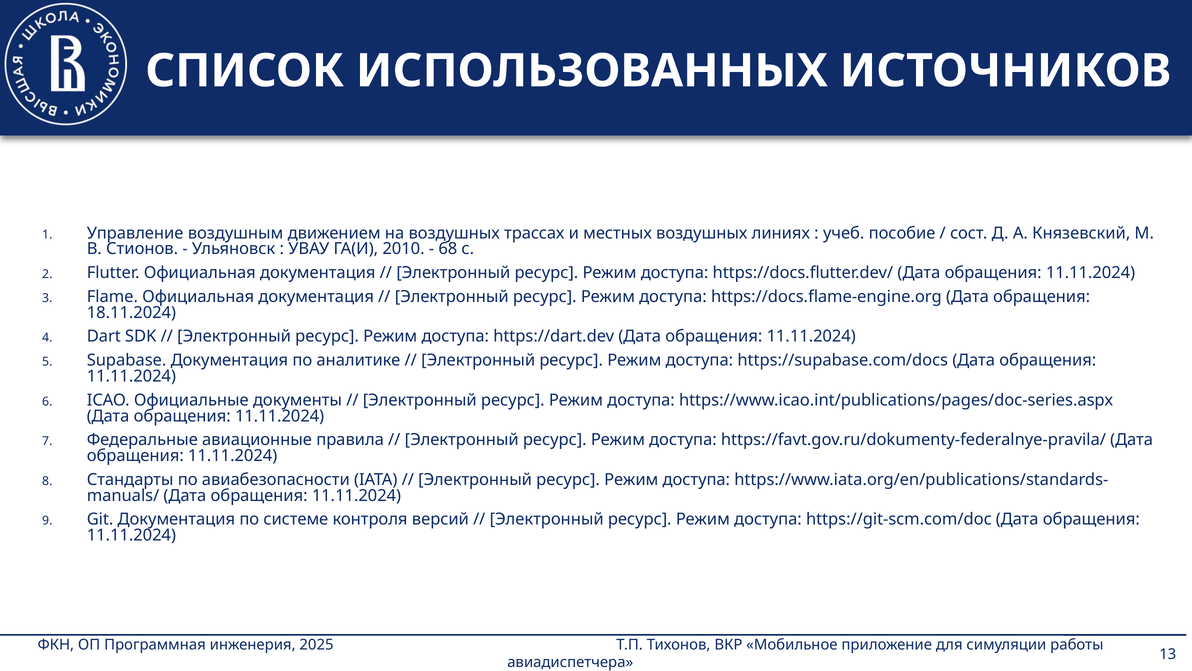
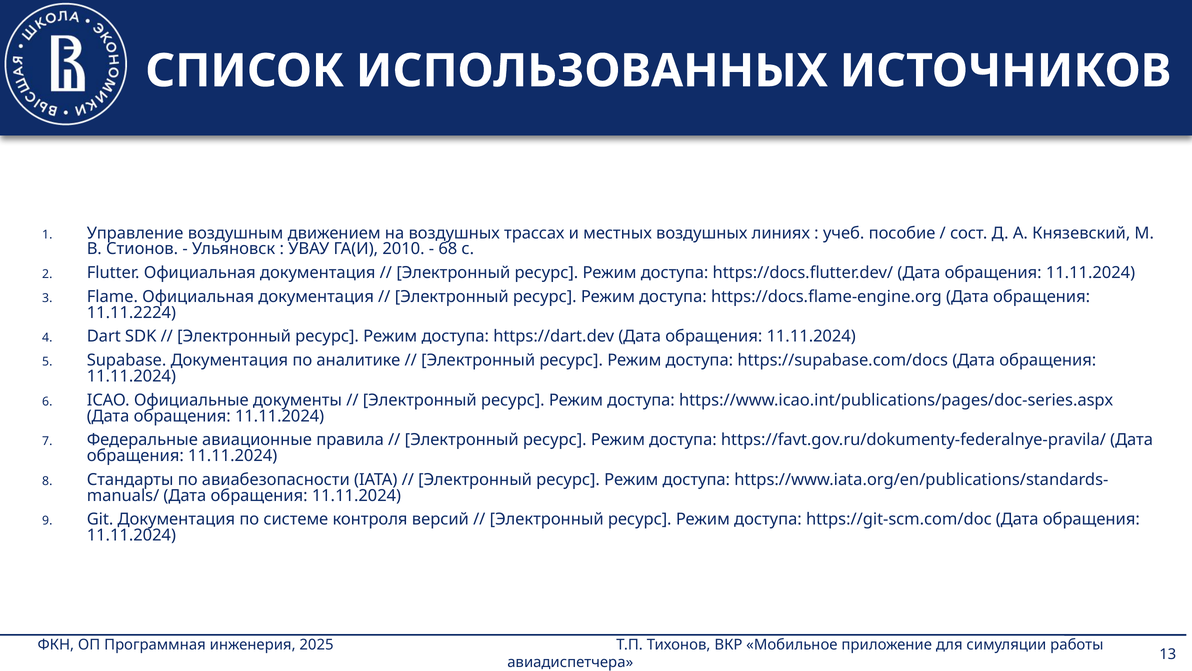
18.11.2024: 18.11.2024 -> 11.11.2224
